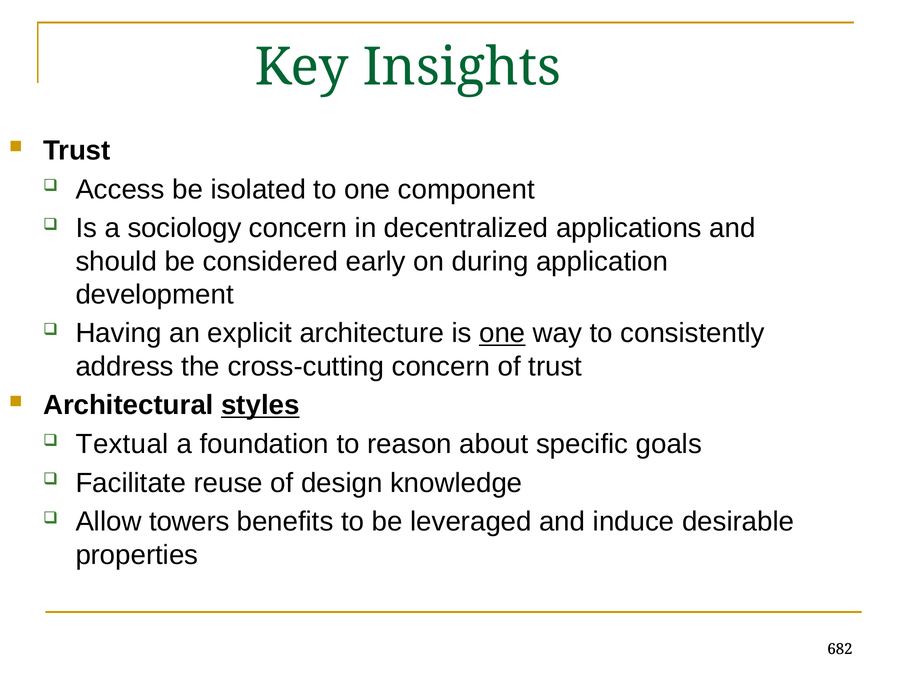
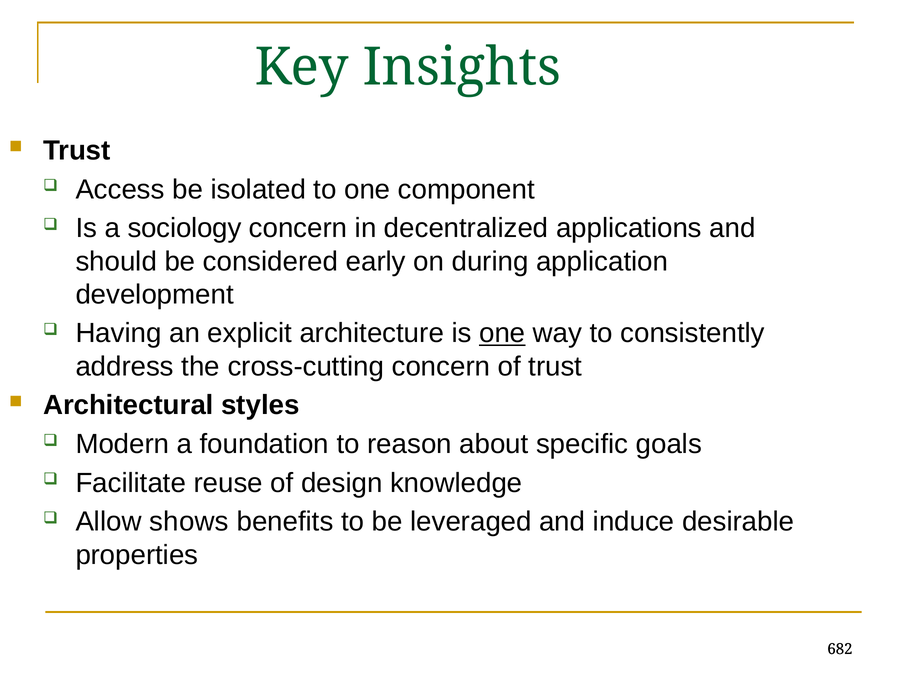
styles underline: present -> none
Textual: Textual -> Modern
towers: towers -> shows
